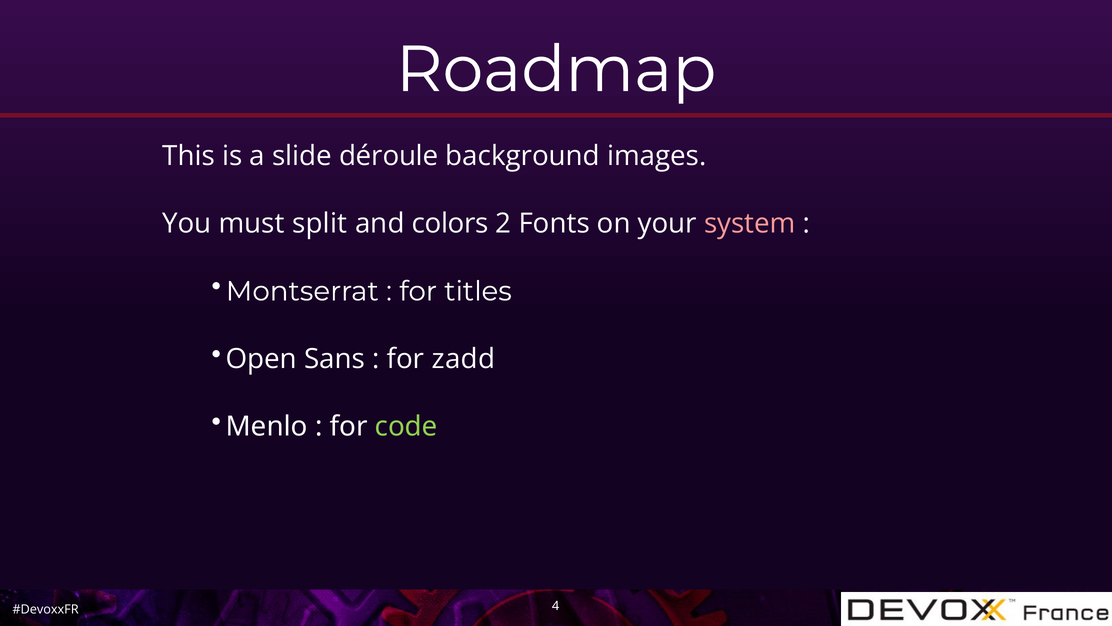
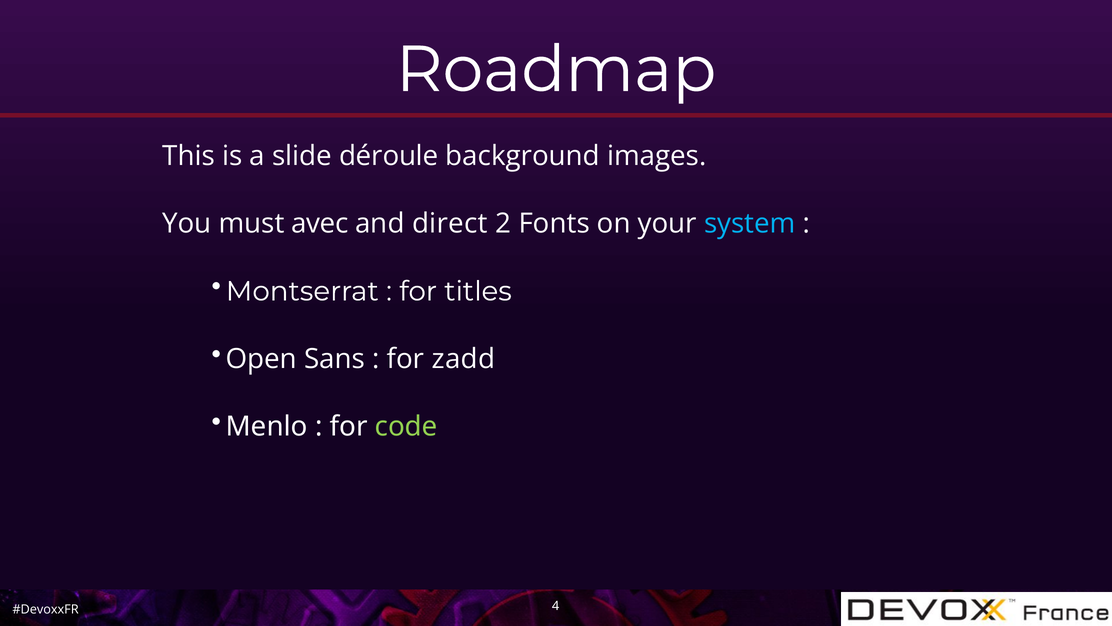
split: split -> avec
colors: colors -> direct
system colour: pink -> light blue
